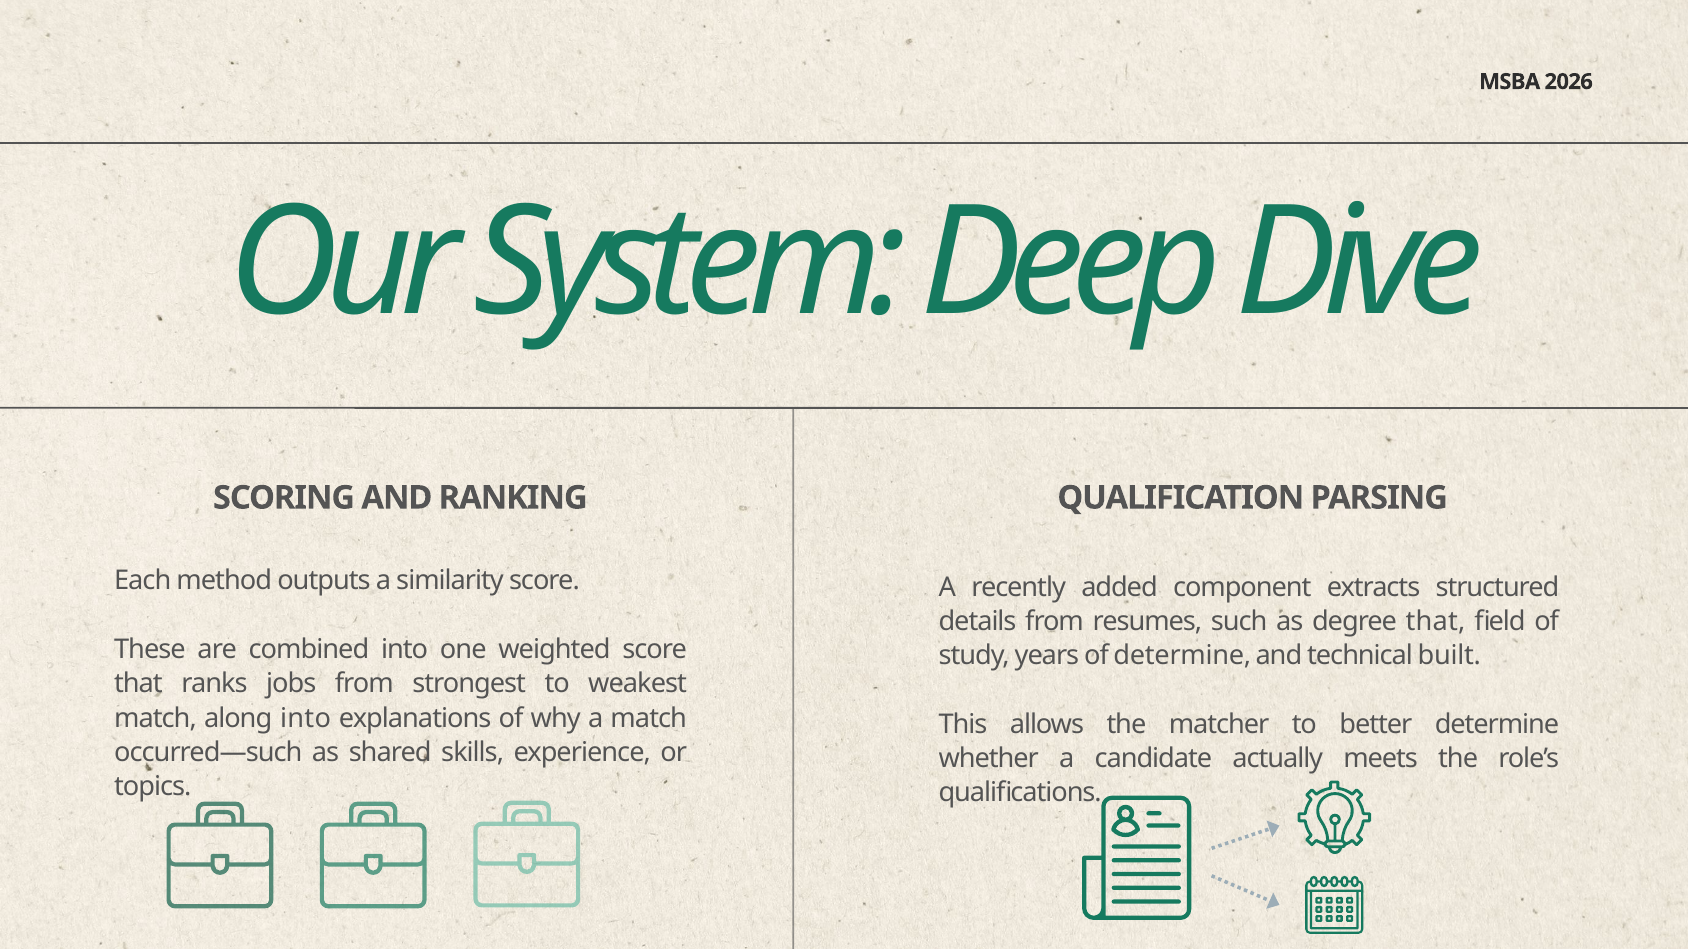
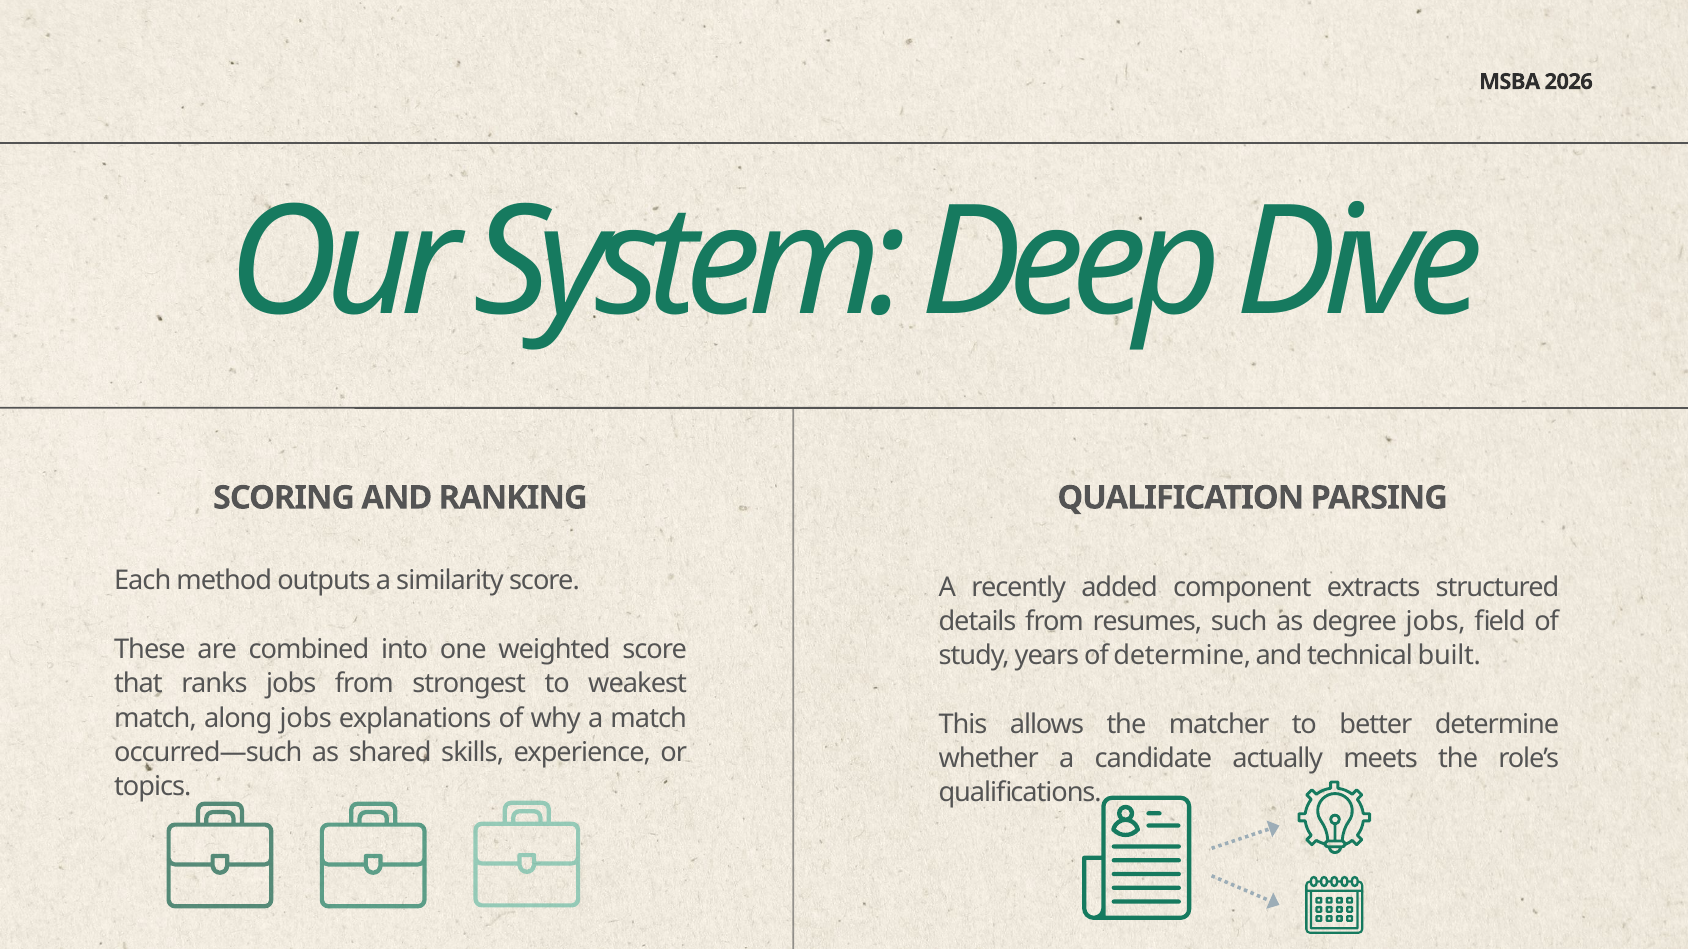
degree that: that -> jobs
along into: into -> jobs
